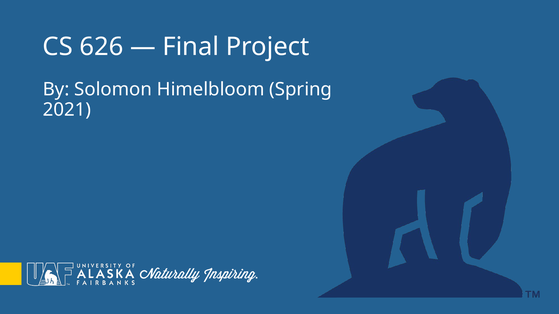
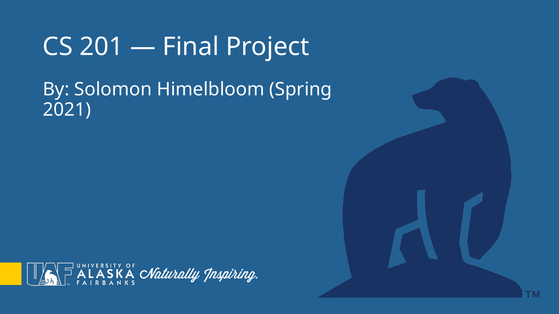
626: 626 -> 201
